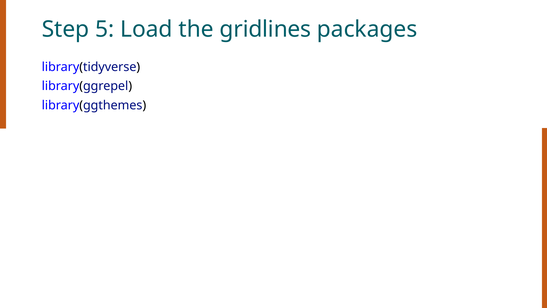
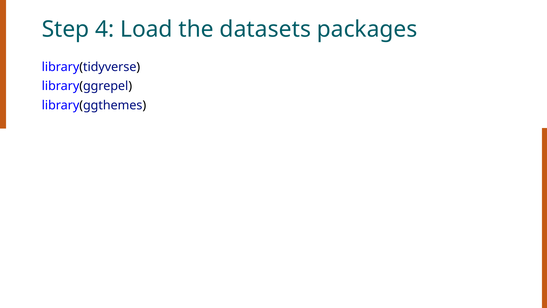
5: 5 -> 4
gridlines: gridlines -> datasets
